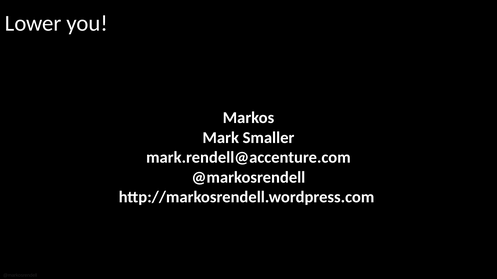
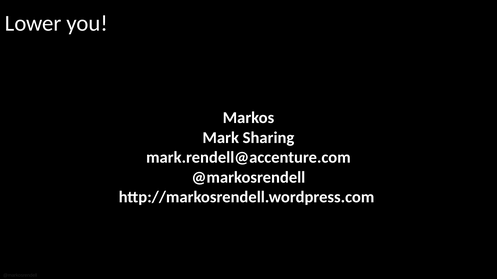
Smaller: Smaller -> Sharing
